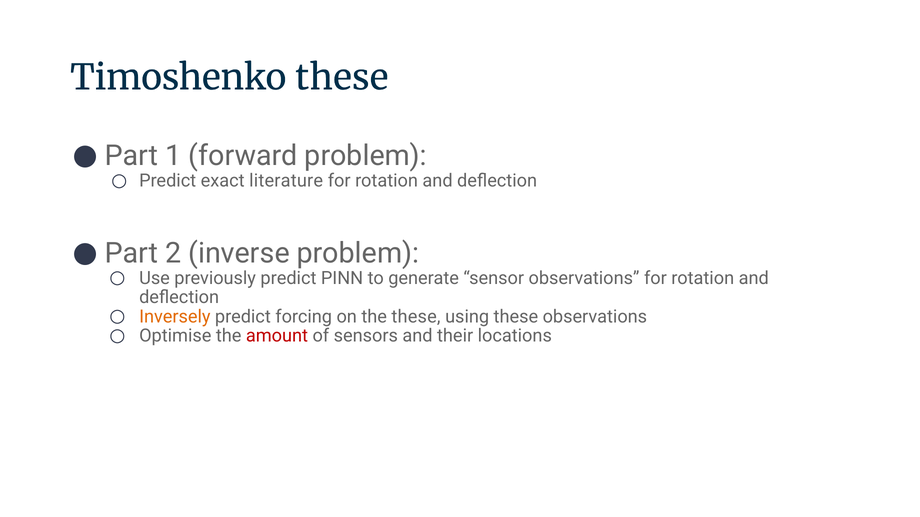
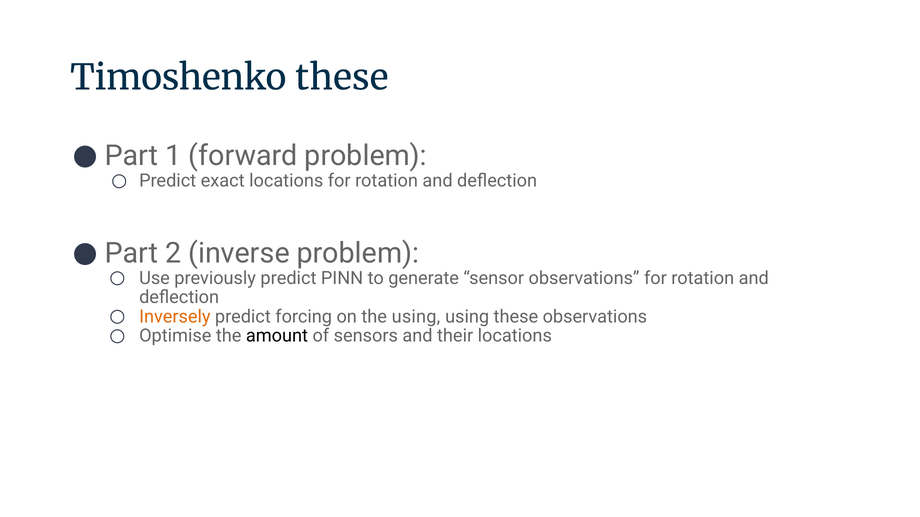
exact literature: literature -> locations
the these: these -> using
amount colour: red -> black
